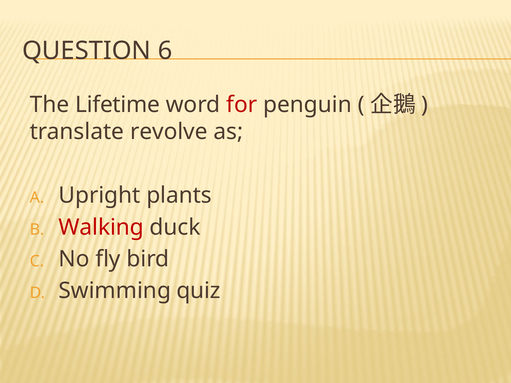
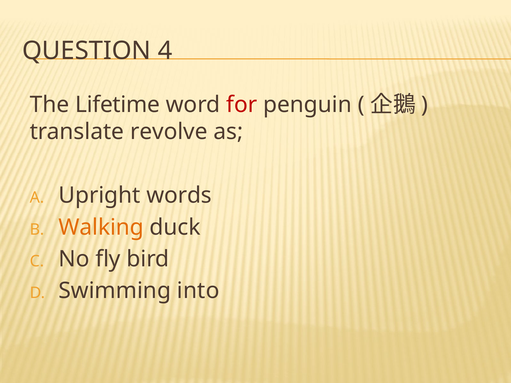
6: 6 -> 4
plants: plants -> words
Walking colour: red -> orange
quiz: quiz -> into
